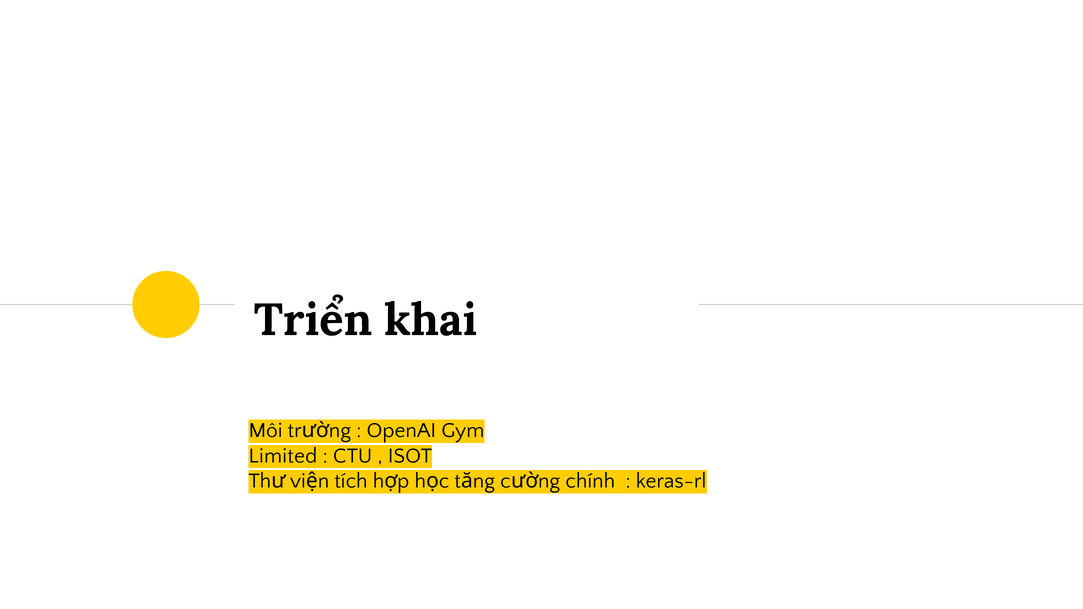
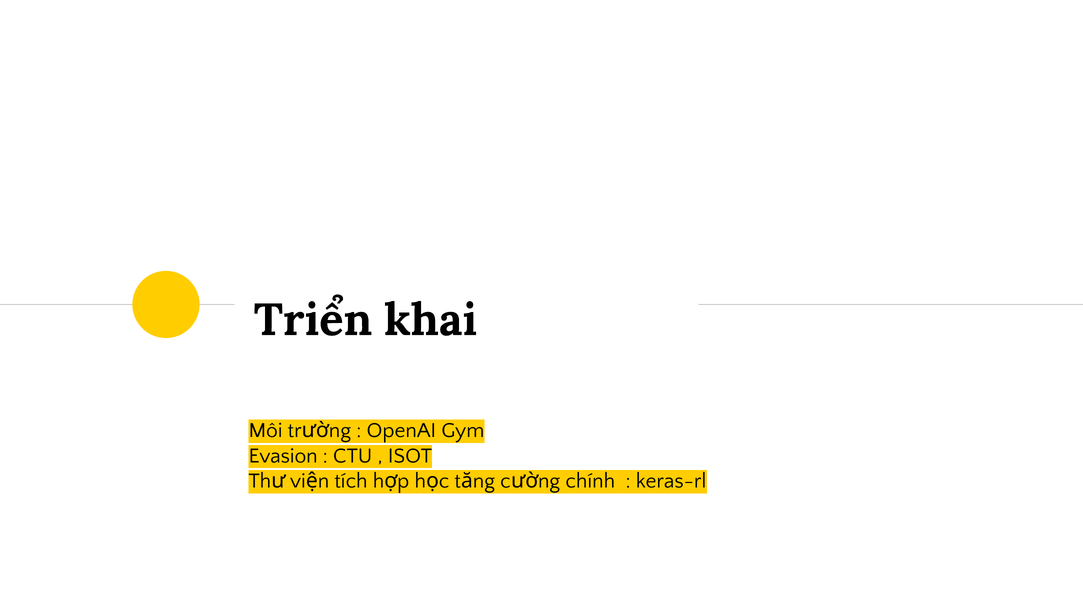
Limited: Limited -> Evasion
